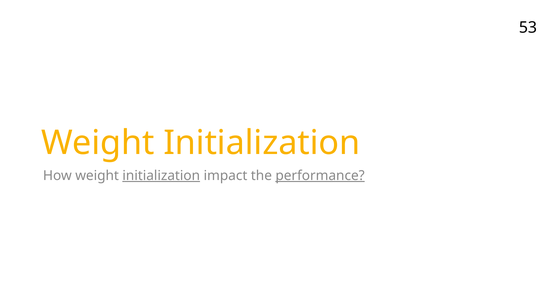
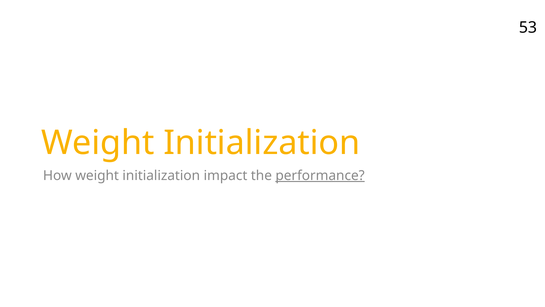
initialization at (161, 175) underline: present -> none
